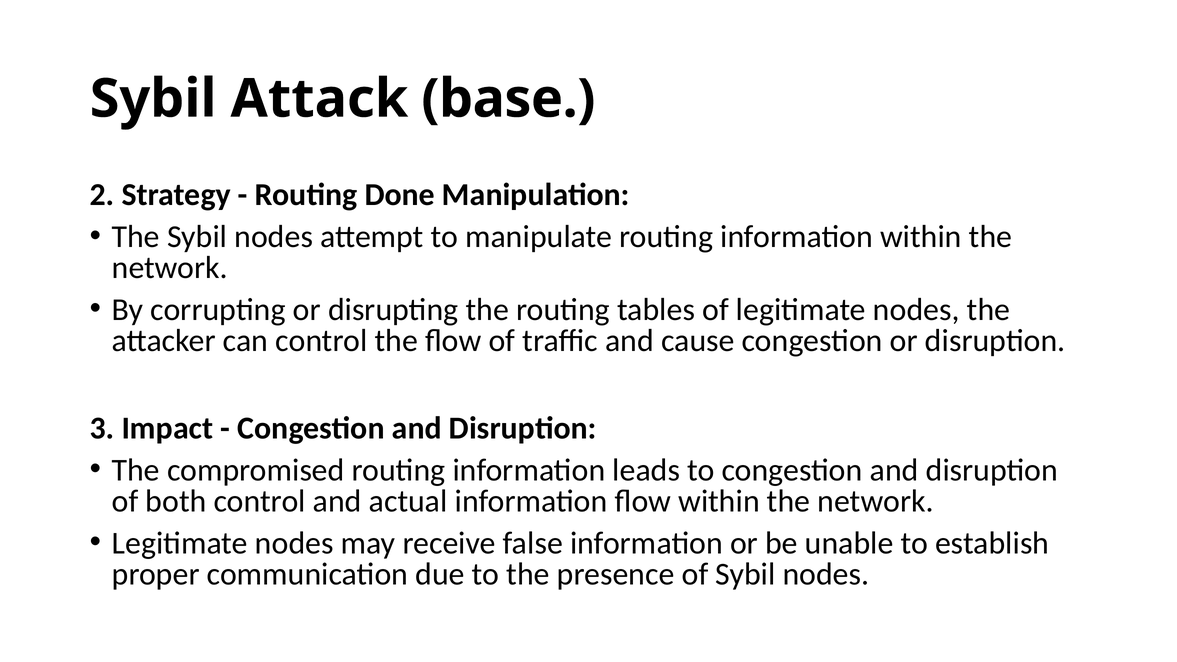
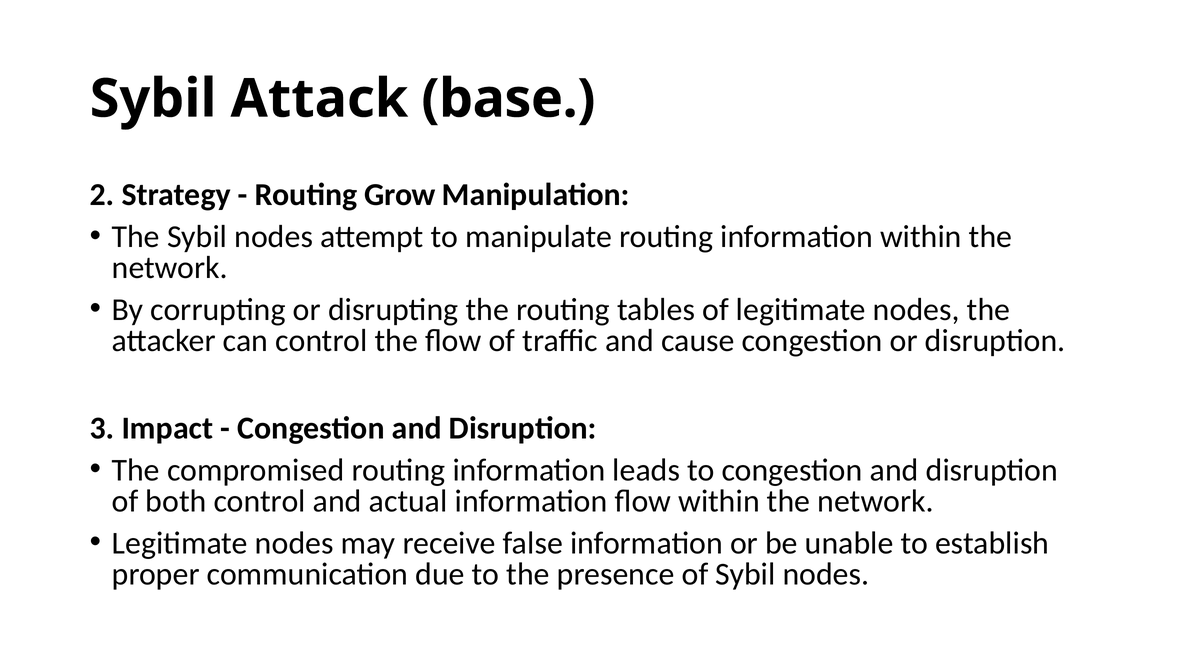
Done: Done -> Grow
